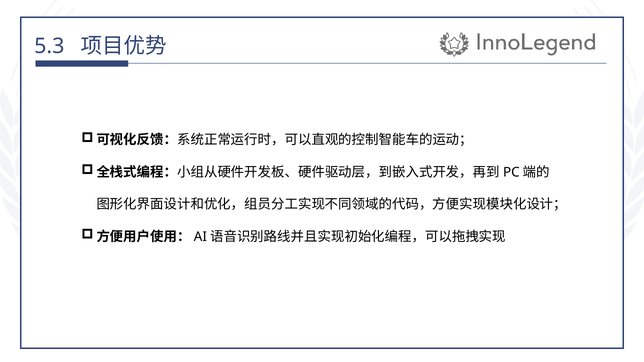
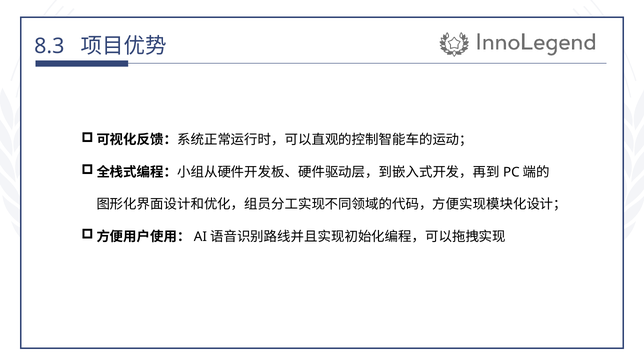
5.3: 5.3 -> 8.3
